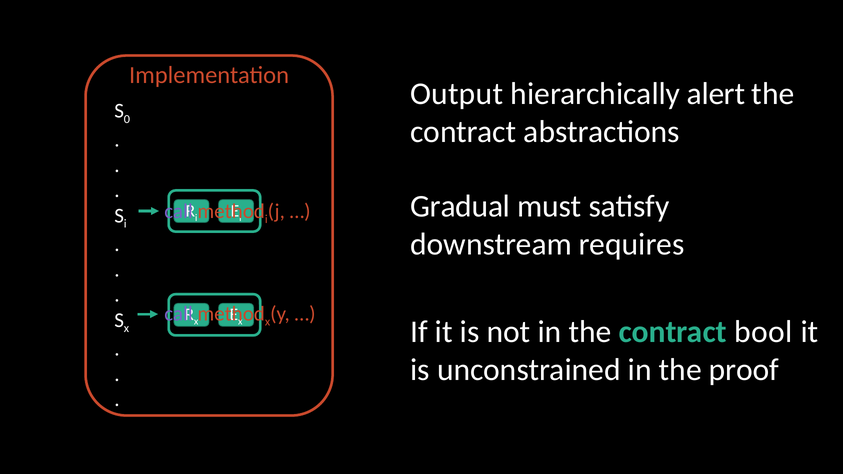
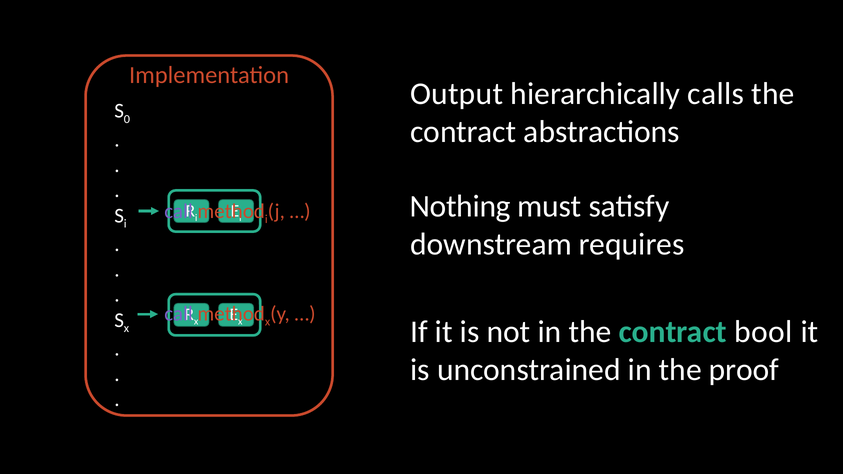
alert: alert -> calls
Gradual: Gradual -> Nothing
